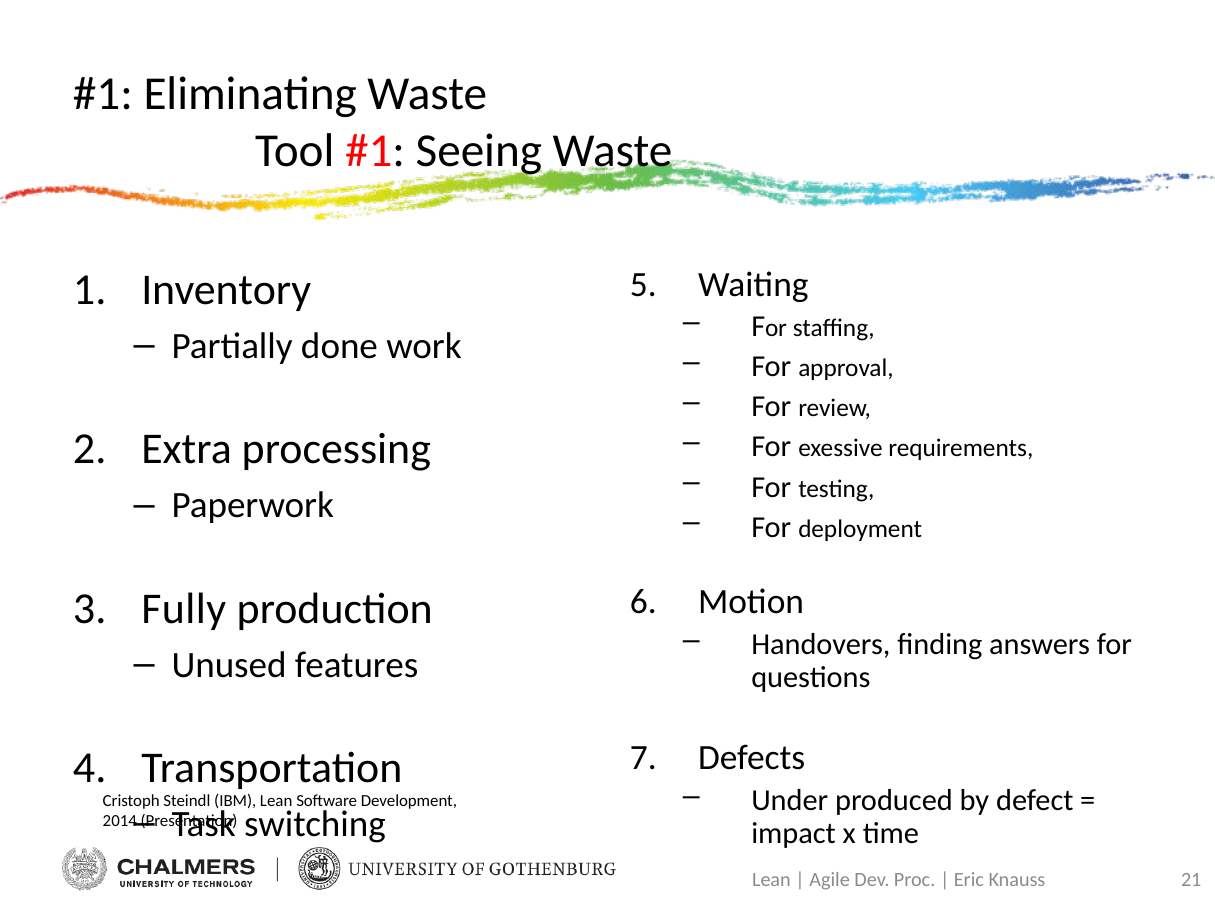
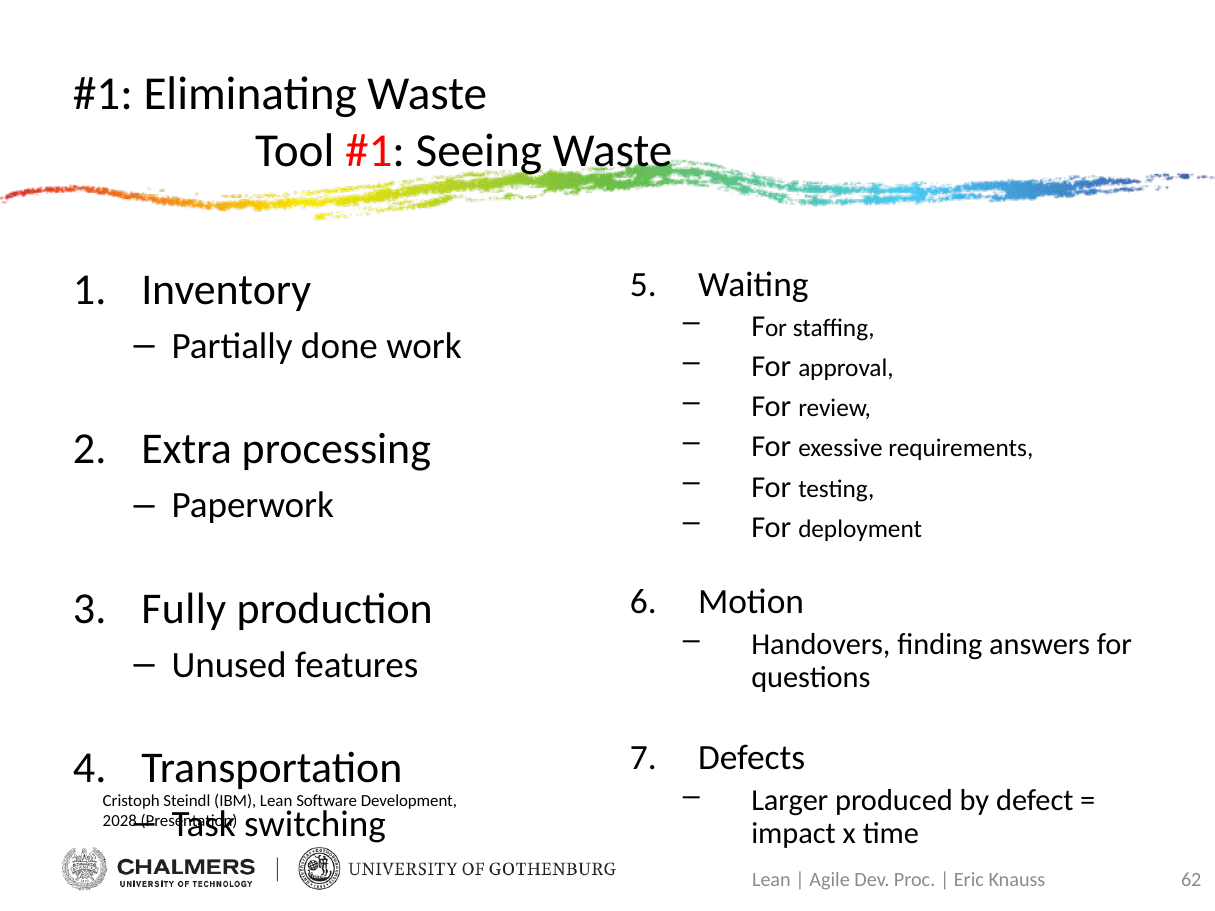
Under: Under -> Larger
2014: 2014 -> 2028
21: 21 -> 62
